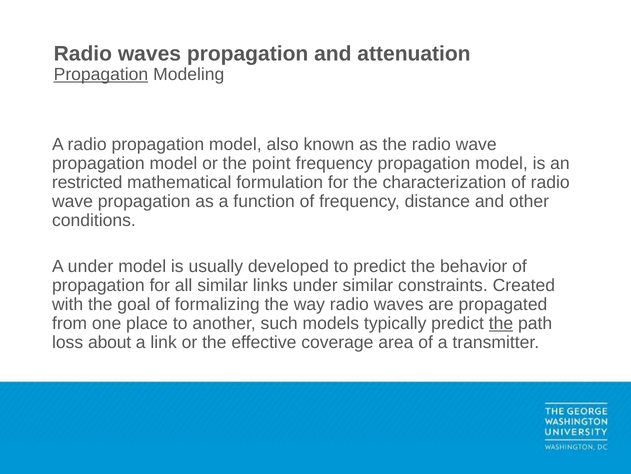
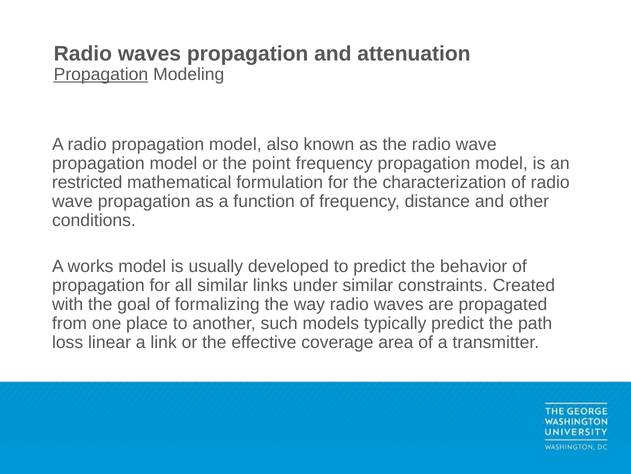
A under: under -> works
the at (501, 323) underline: present -> none
about: about -> linear
